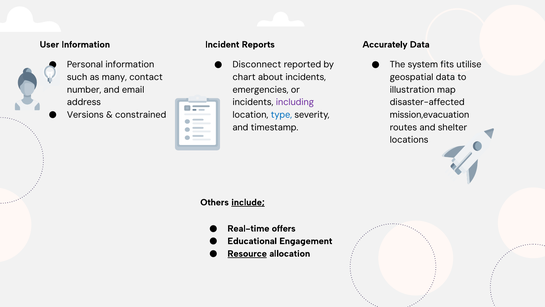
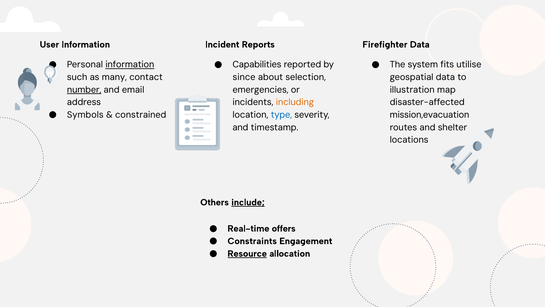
Accurately: Accurately -> Firefighter
information at (130, 65) underline: none -> present
Disconnect: Disconnect -> Capabilities
chart: chart -> since
about incidents: incidents -> selection
number underline: none -> present
including colour: purple -> orange
Versions: Versions -> Symbols
Educational: Educational -> Constraints
